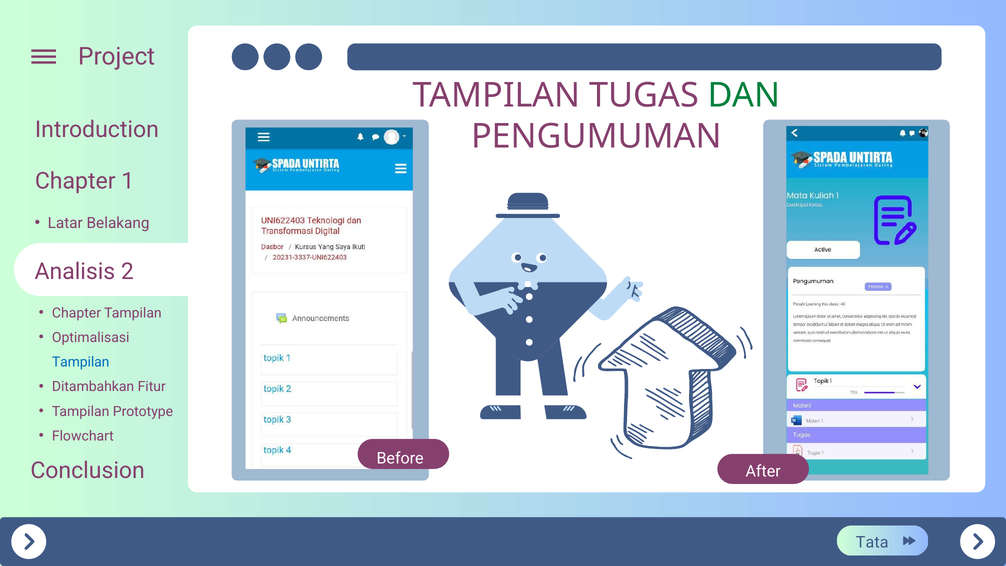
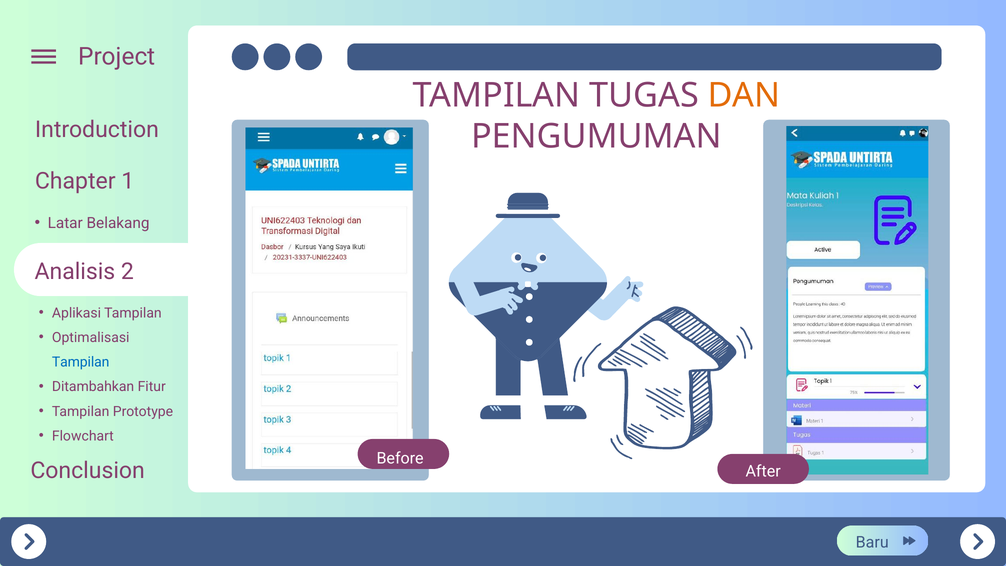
DAN colour: green -> orange
Chapter at (76, 313): Chapter -> Aplikasi
Tata: Tata -> Baru
